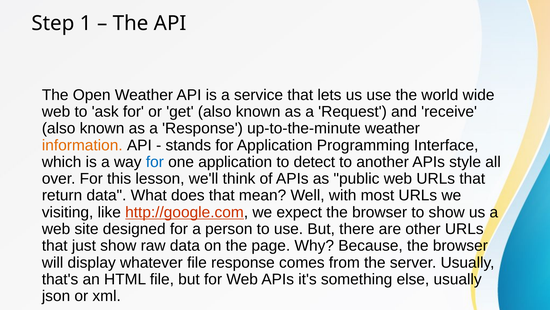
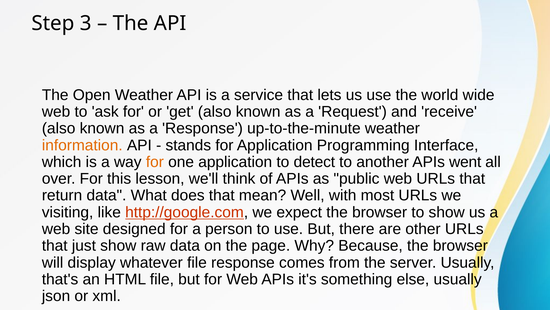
1: 1 -> 3
for at (155, 162) colour: blue -> orange
style: style -> went
